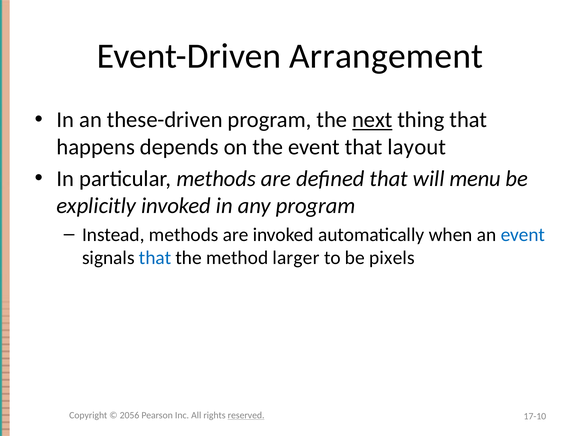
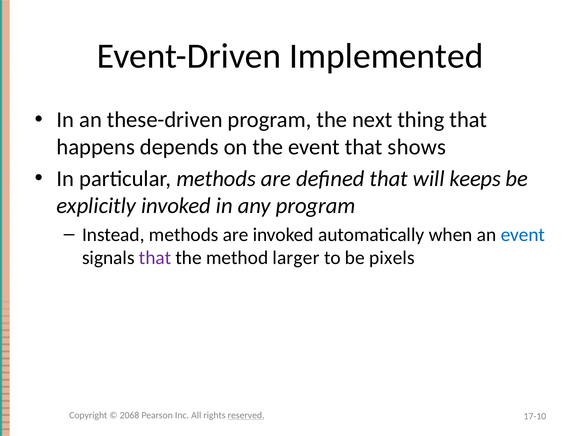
Arrangement: Arrangement -> Implemented
next underline: present -> none
layout: layout -> shows
menu: menu -> keeps
that at (155, 258) colour: blue -> purple
2056: 2056 -> 2068
